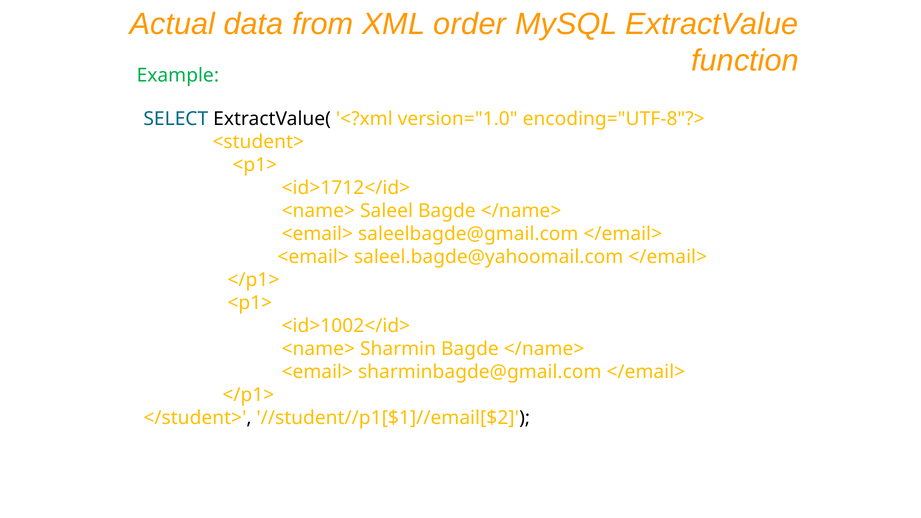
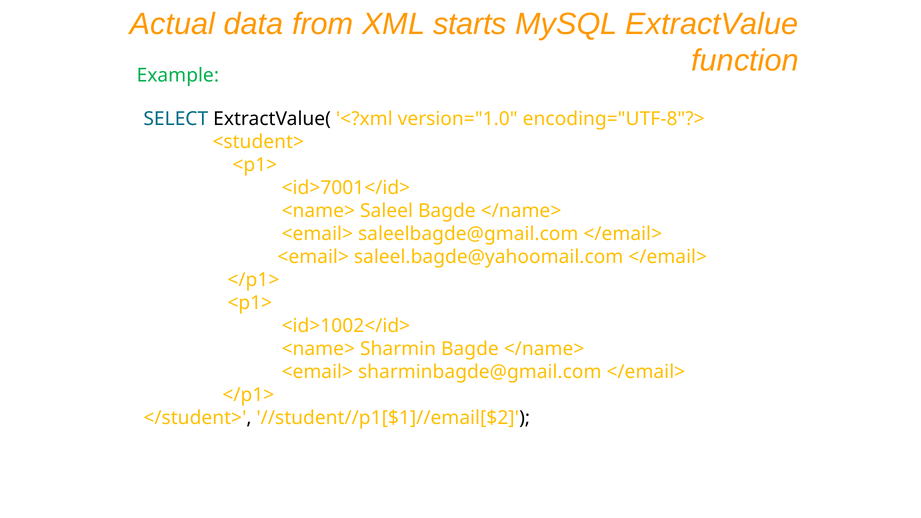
order: order -> starts
<id>1712</id>: <id>1712</id> -> <id>7001</id>
